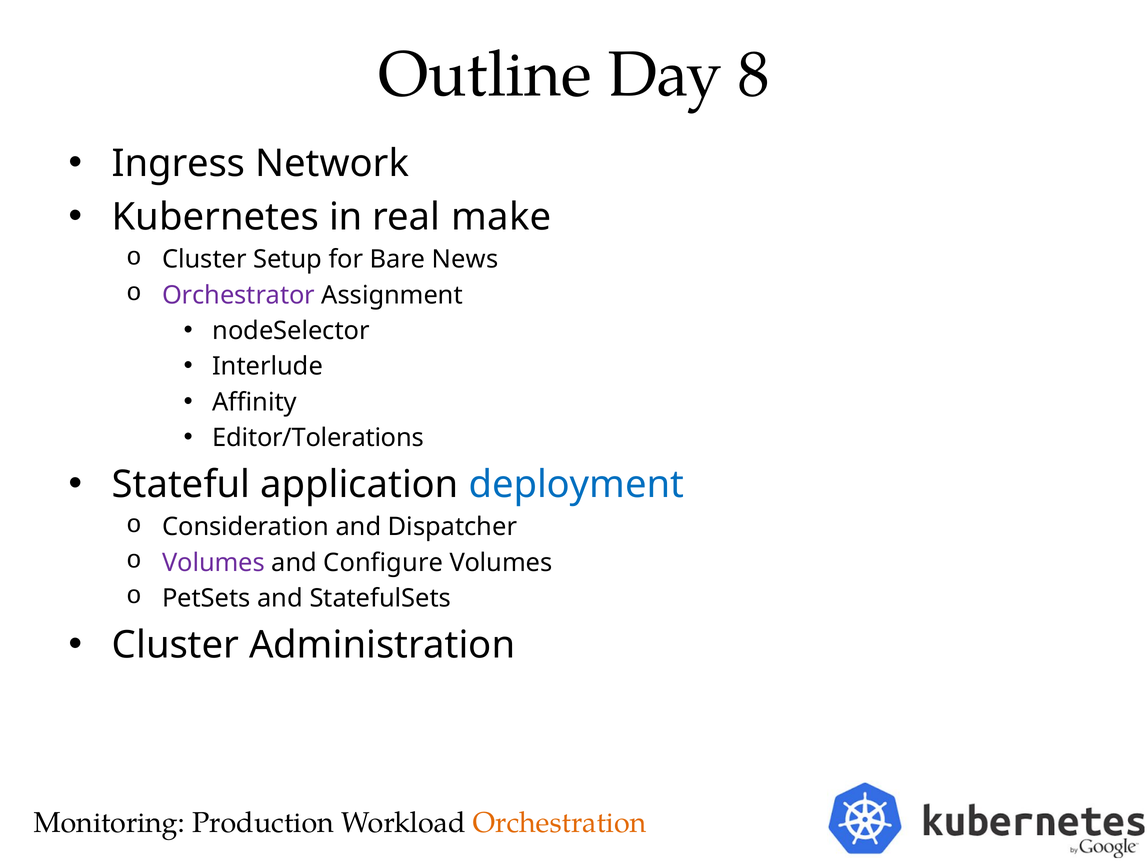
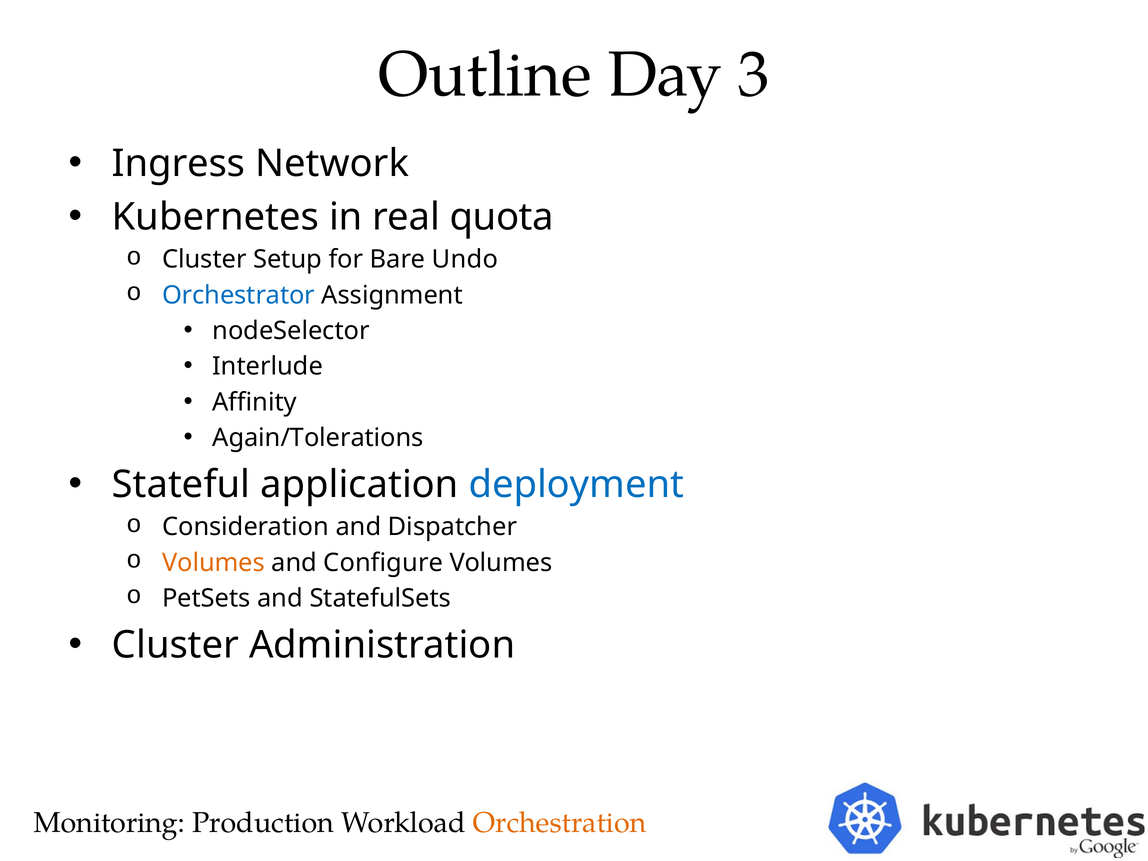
8: 8 -> 3
make: make -> quota
News: News -> Undo
Orchestrator colour: purple -> blue
Editor/Tolerations: Editor/Tolerations -> Again/Tolerations
Volumes at (214, 563) colour: purple -> orange
